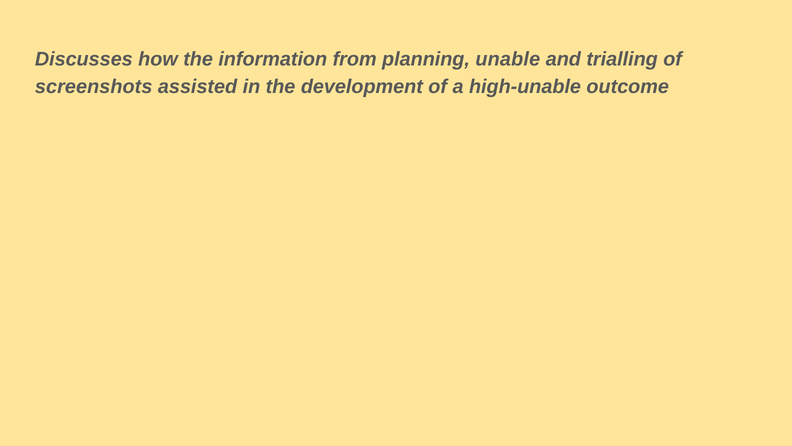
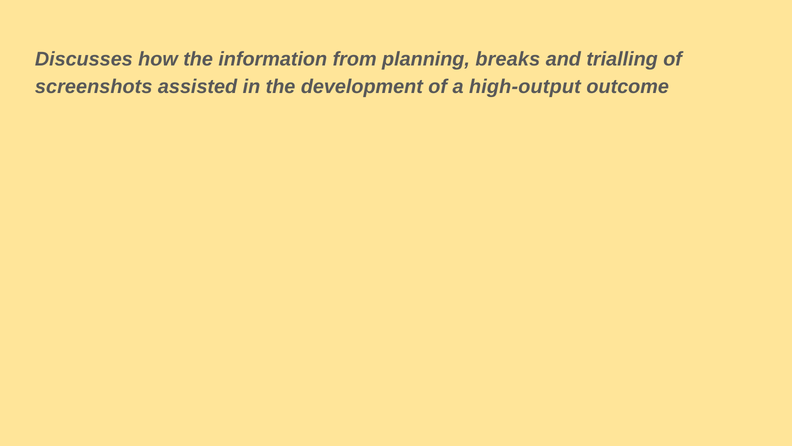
unable: unable -> breaks
high-unable: high-unable -> high-output
